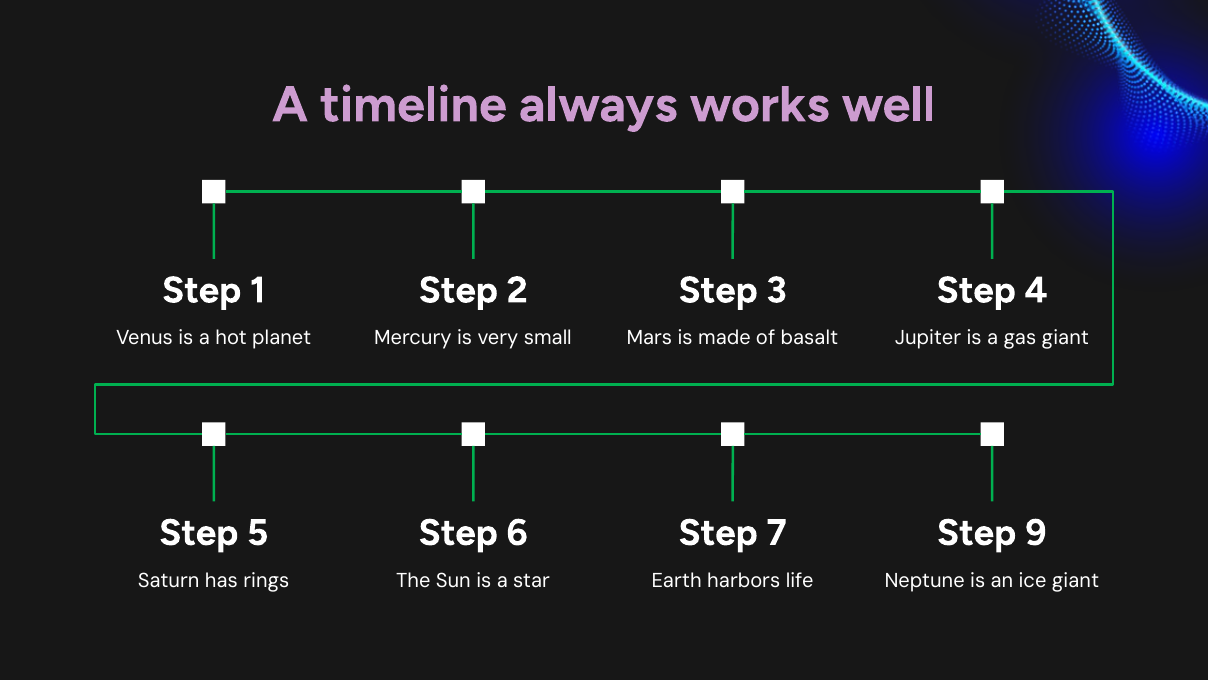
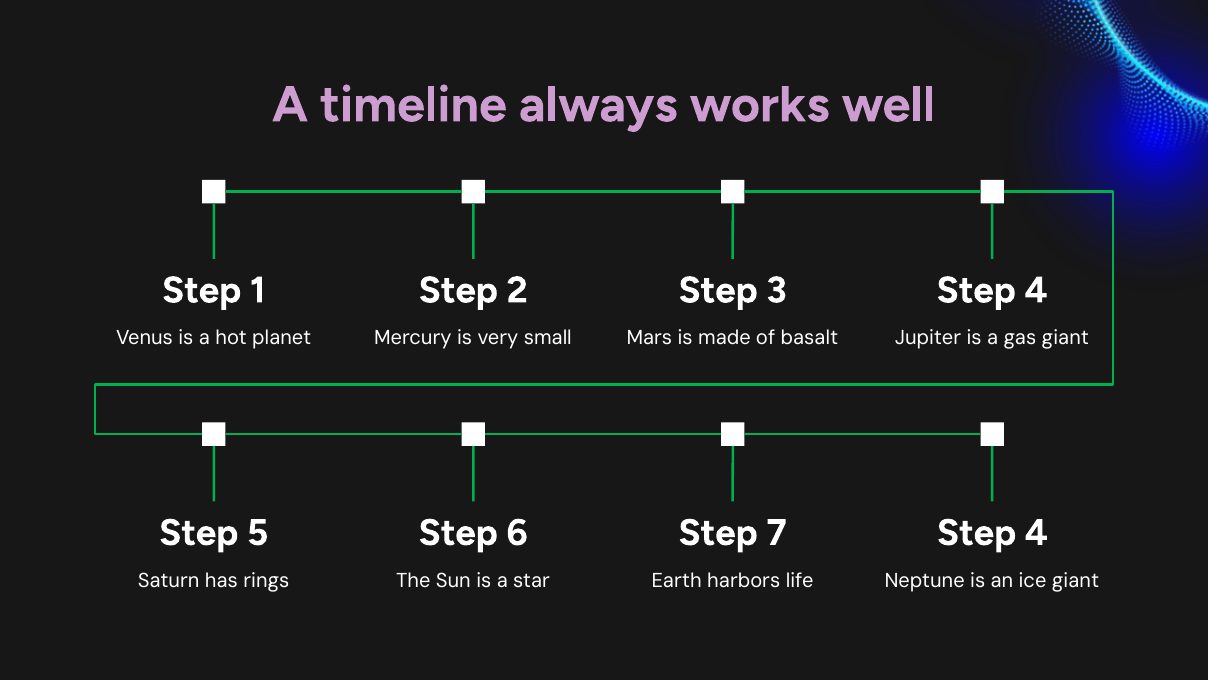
9 at (1036, 532): 9 -> 4
